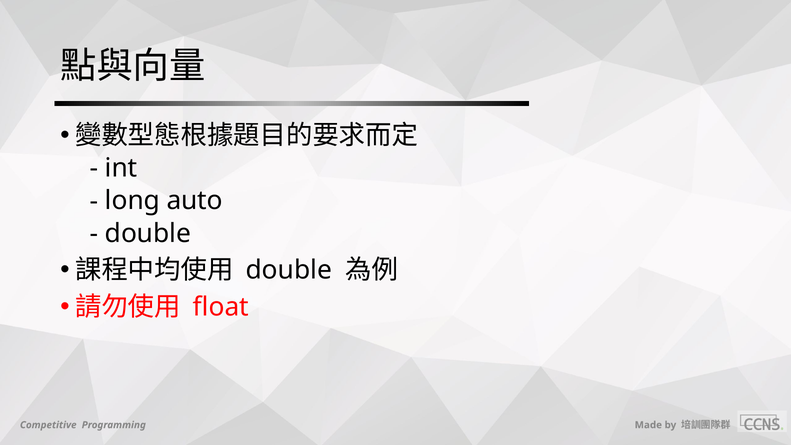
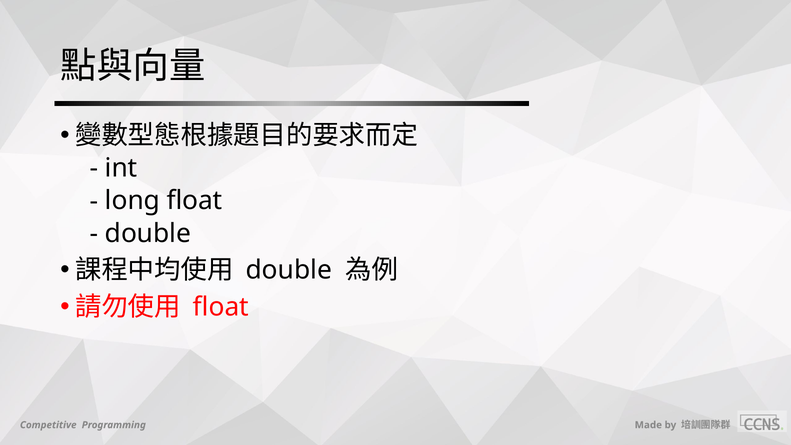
long auto: auto -> float
